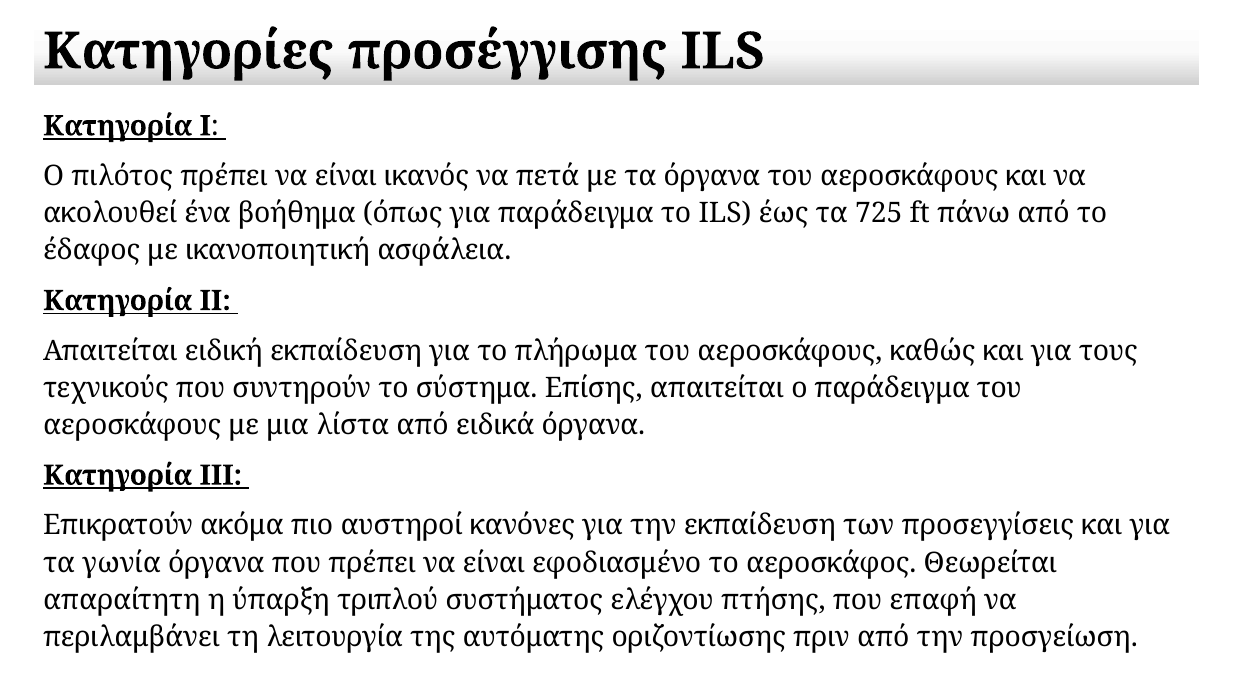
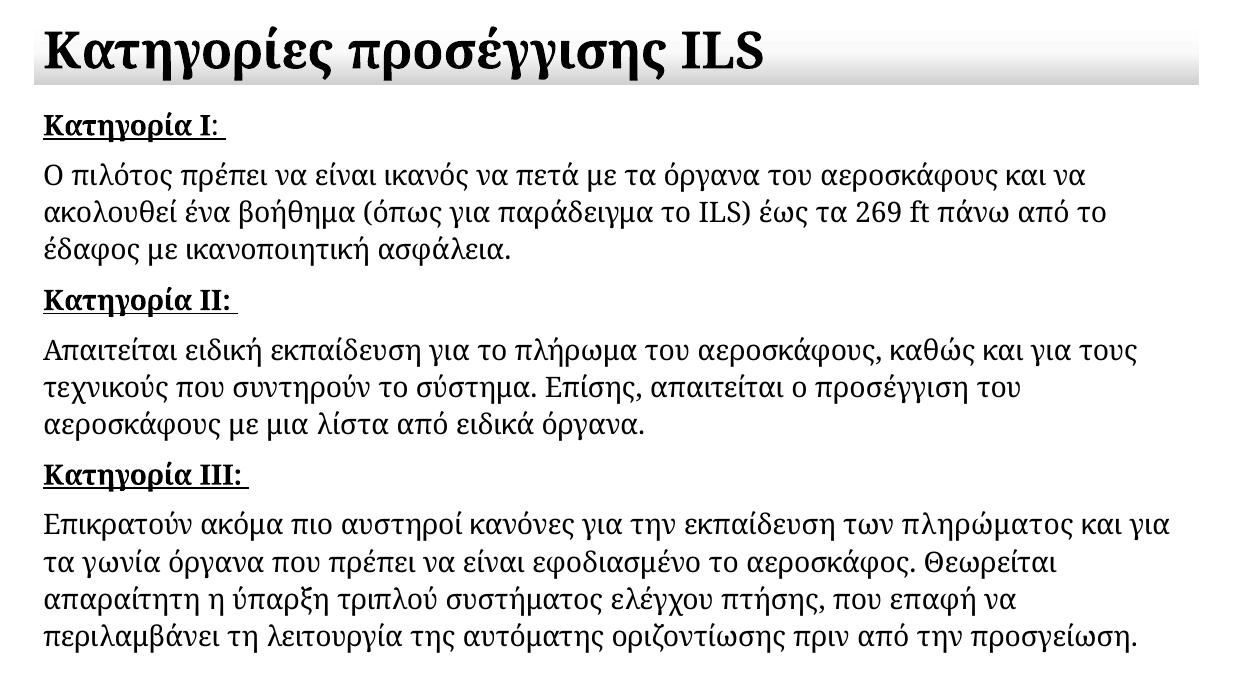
725: 725 -> 269
ο παράδειγμα: παράδειγμα -> προσέγγιση
προσεγγίσεις: προσεγγίσεις -> πληρώματος
